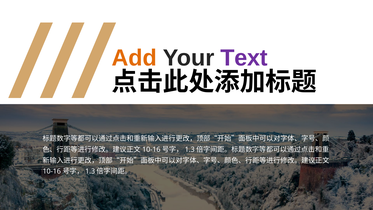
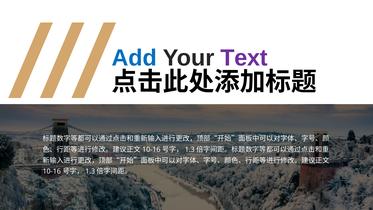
Add colour: orange -> blue
